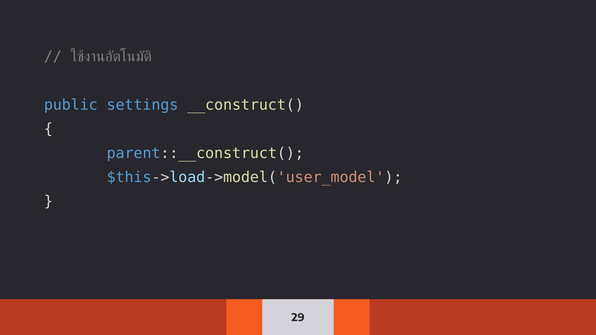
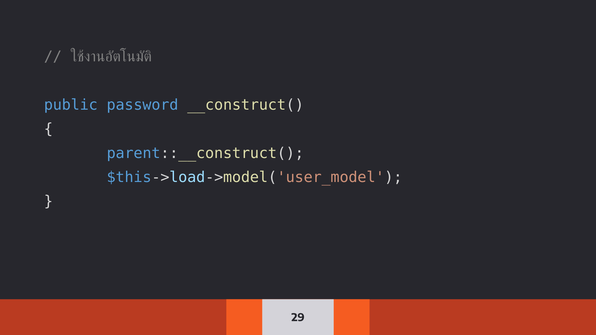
settings: settings -> password
